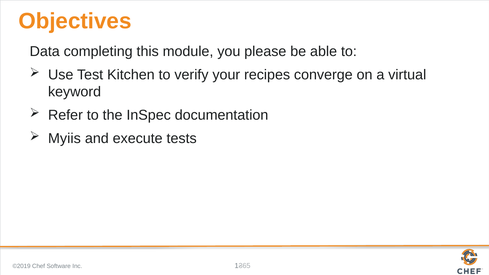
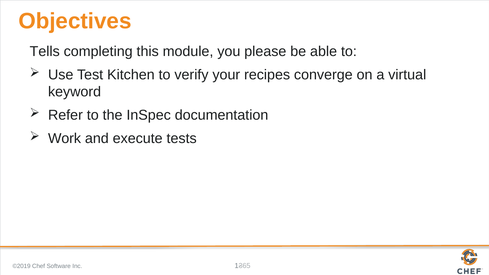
Data: Data -> Tells
Myiis: Myiis -> Work
